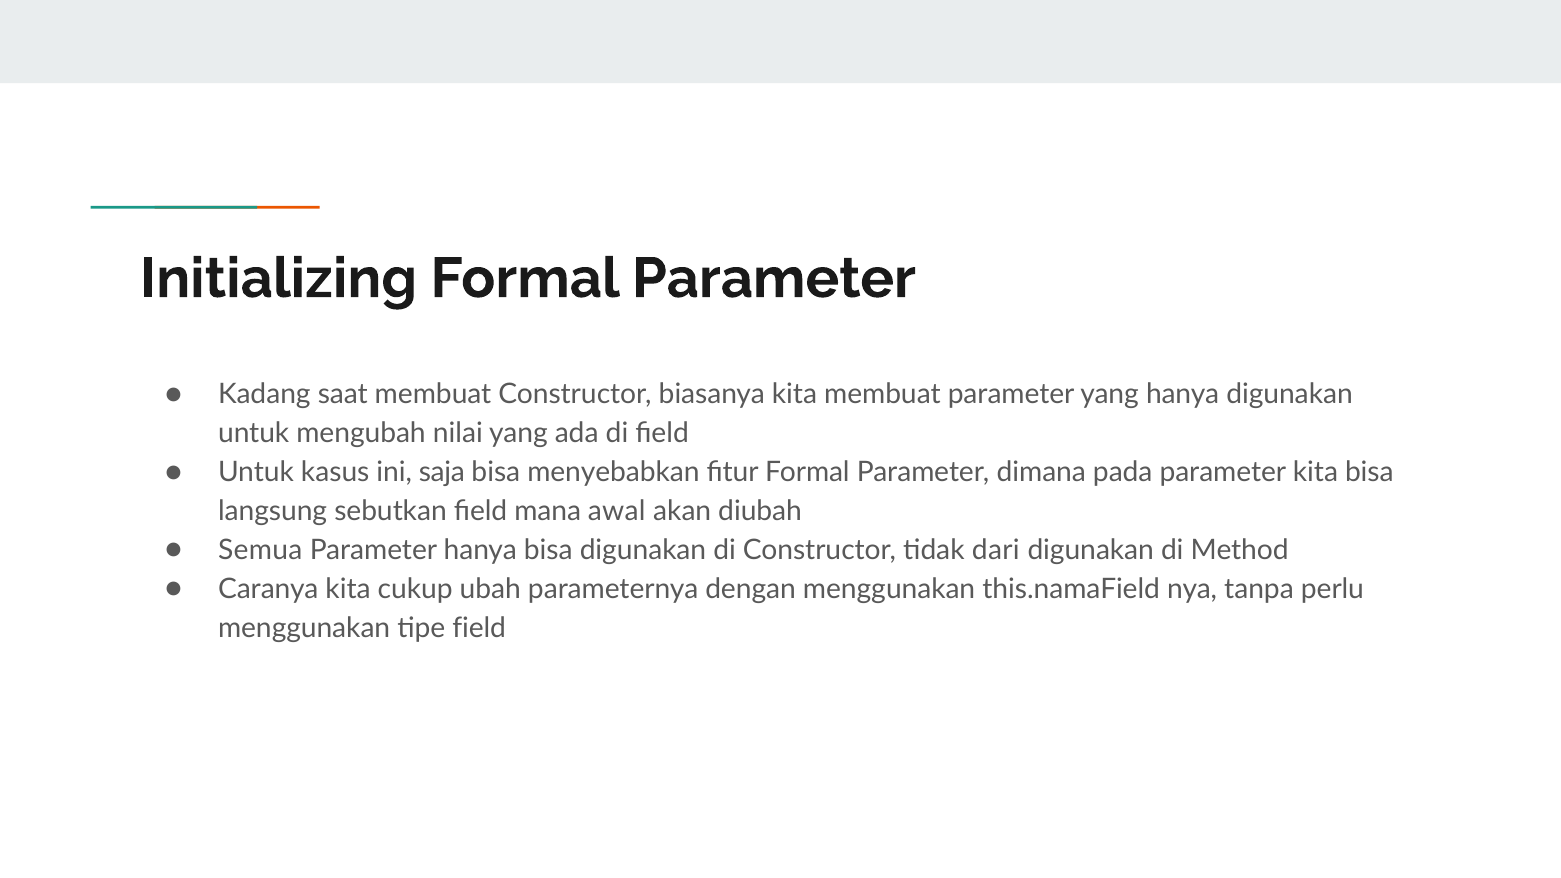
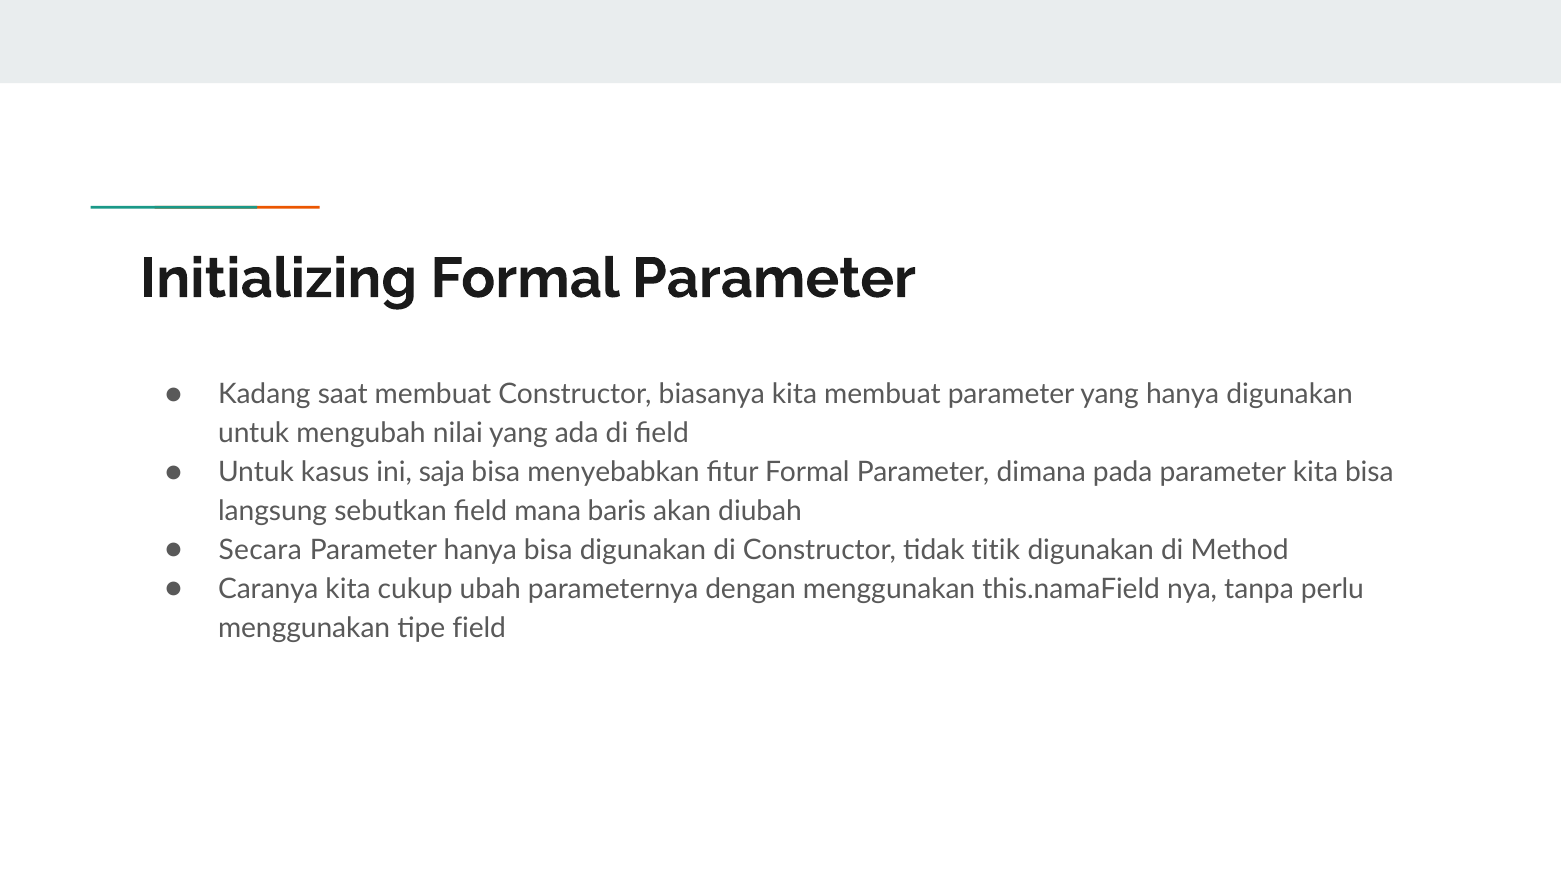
awal: awal -> baris
Semua: Semua -> Secara
dari: dari -> titik
